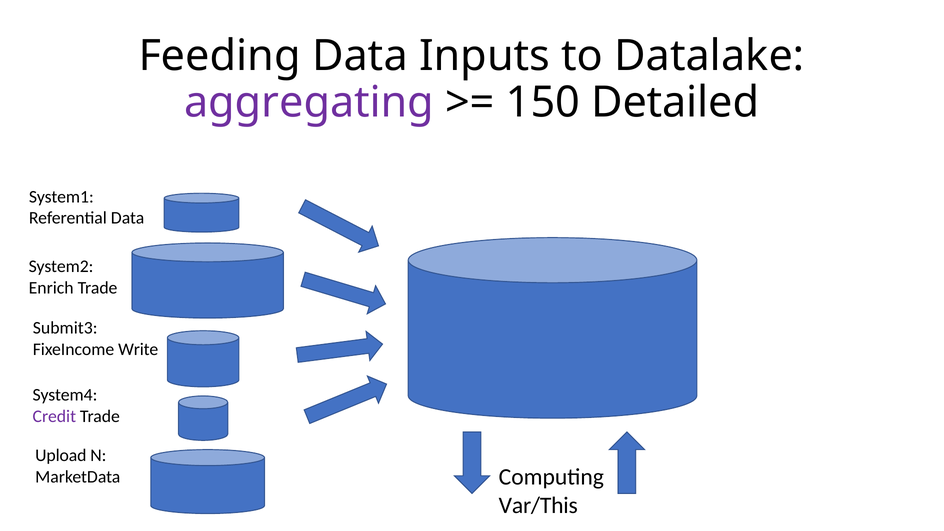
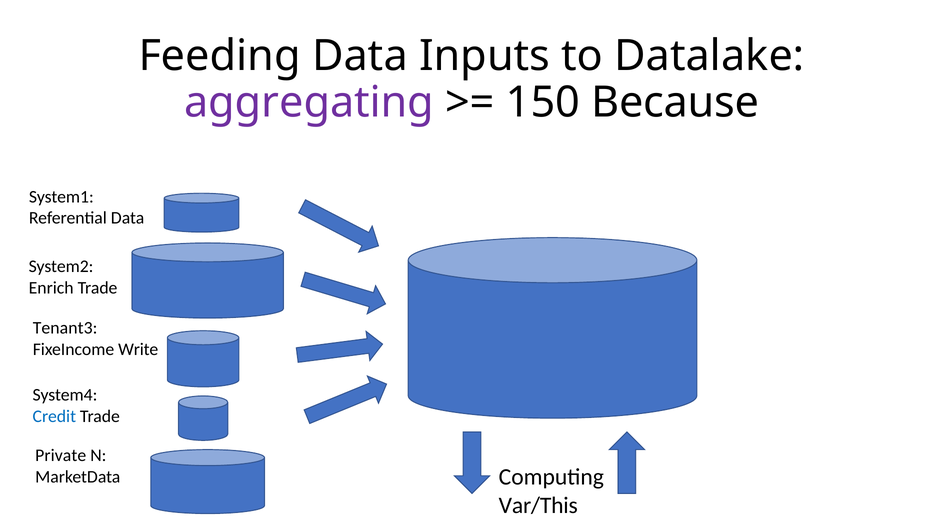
Detailed: Detailed -> Because
Submit3: Submit3 -> Tenant3
Credit colour: purple -> blue
Upload: Upload -> Private
